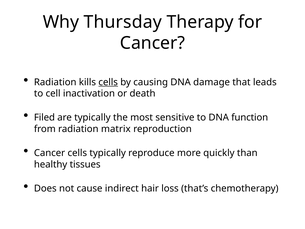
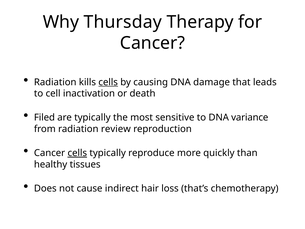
function: function -> variance
matrix: matrix -> review
cells at (77, 153) underline: none -> present
